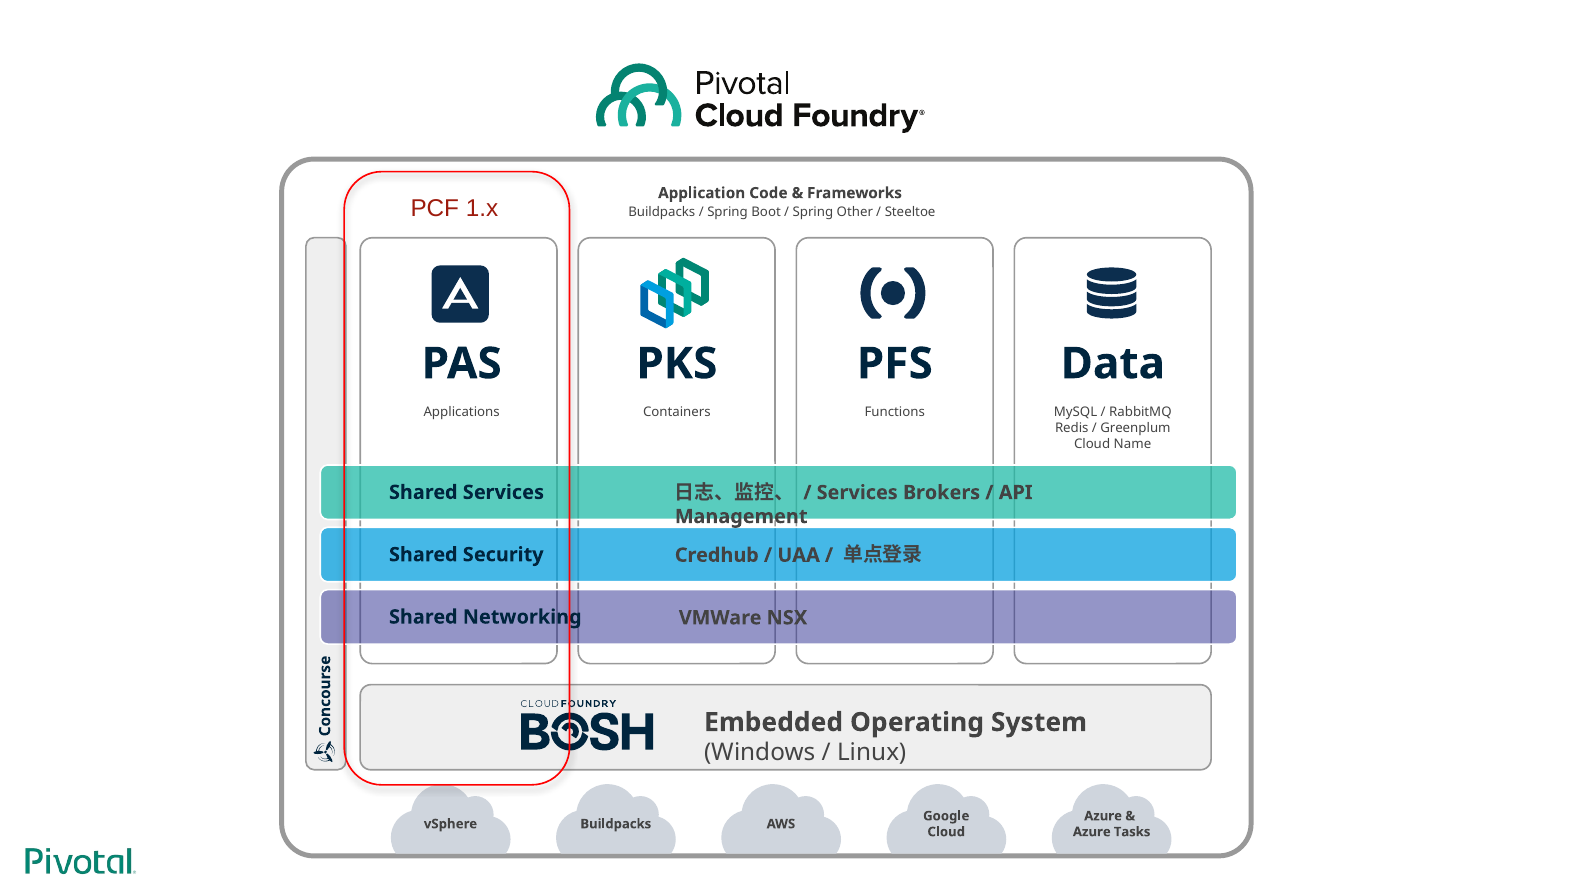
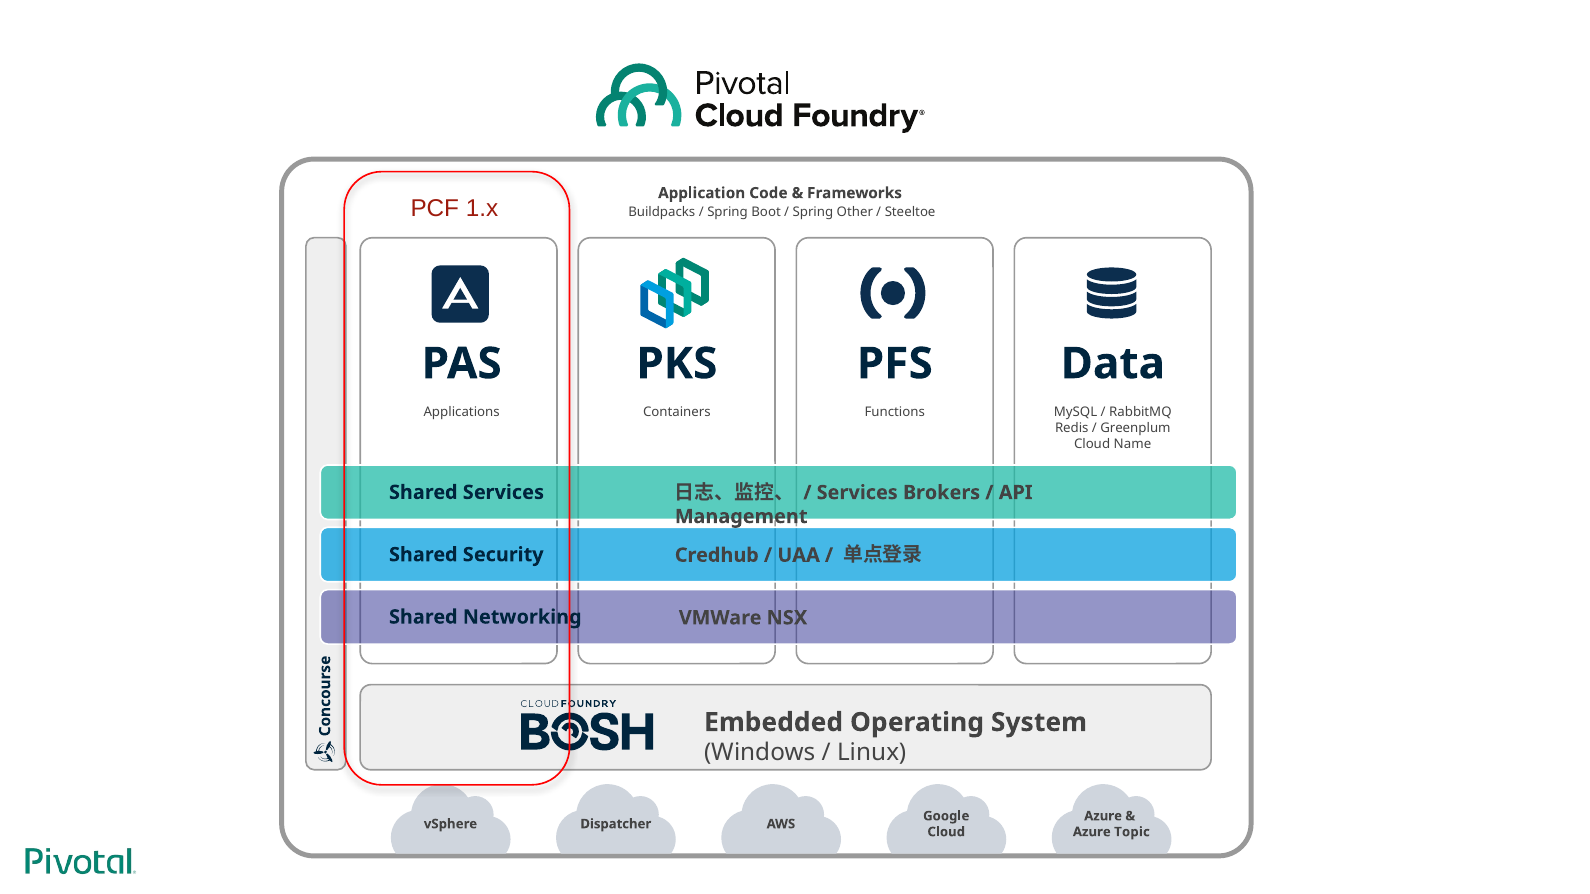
vSphere Buildpacks: Buildpacks -> Dispatcher
Tasks: Tasks -> Topic
